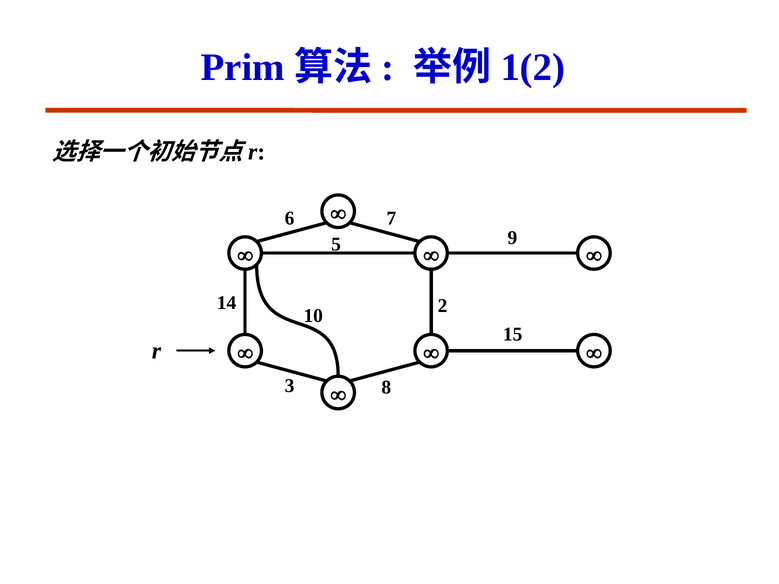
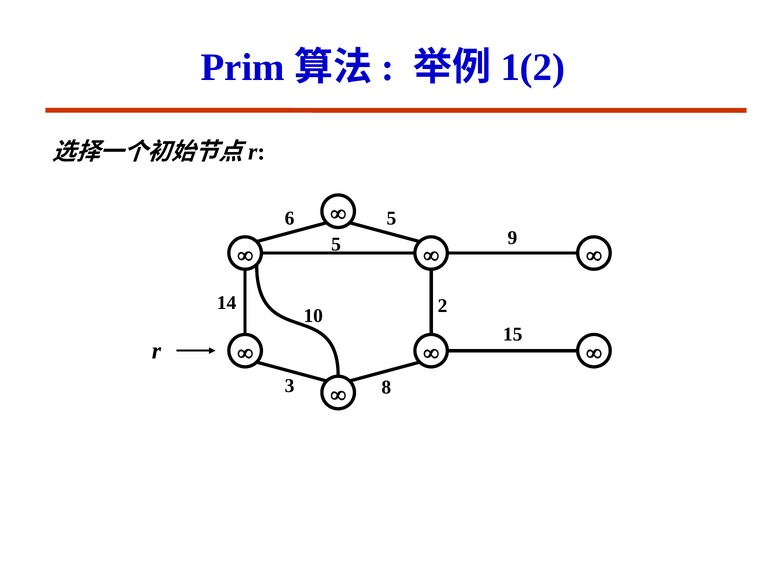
6 7: 7 -> 5
